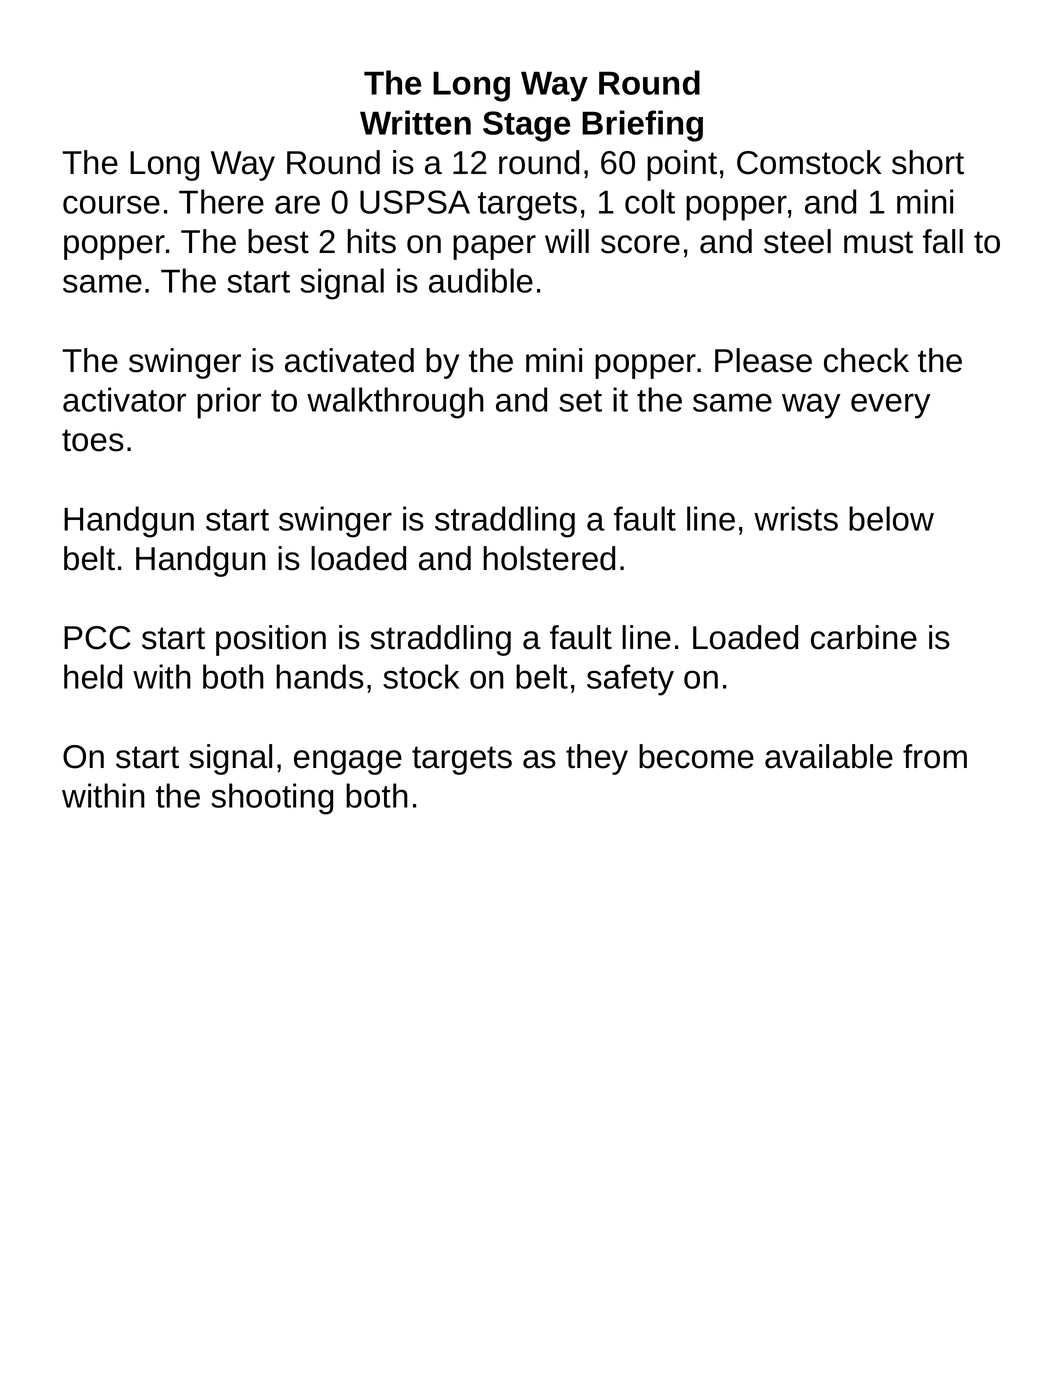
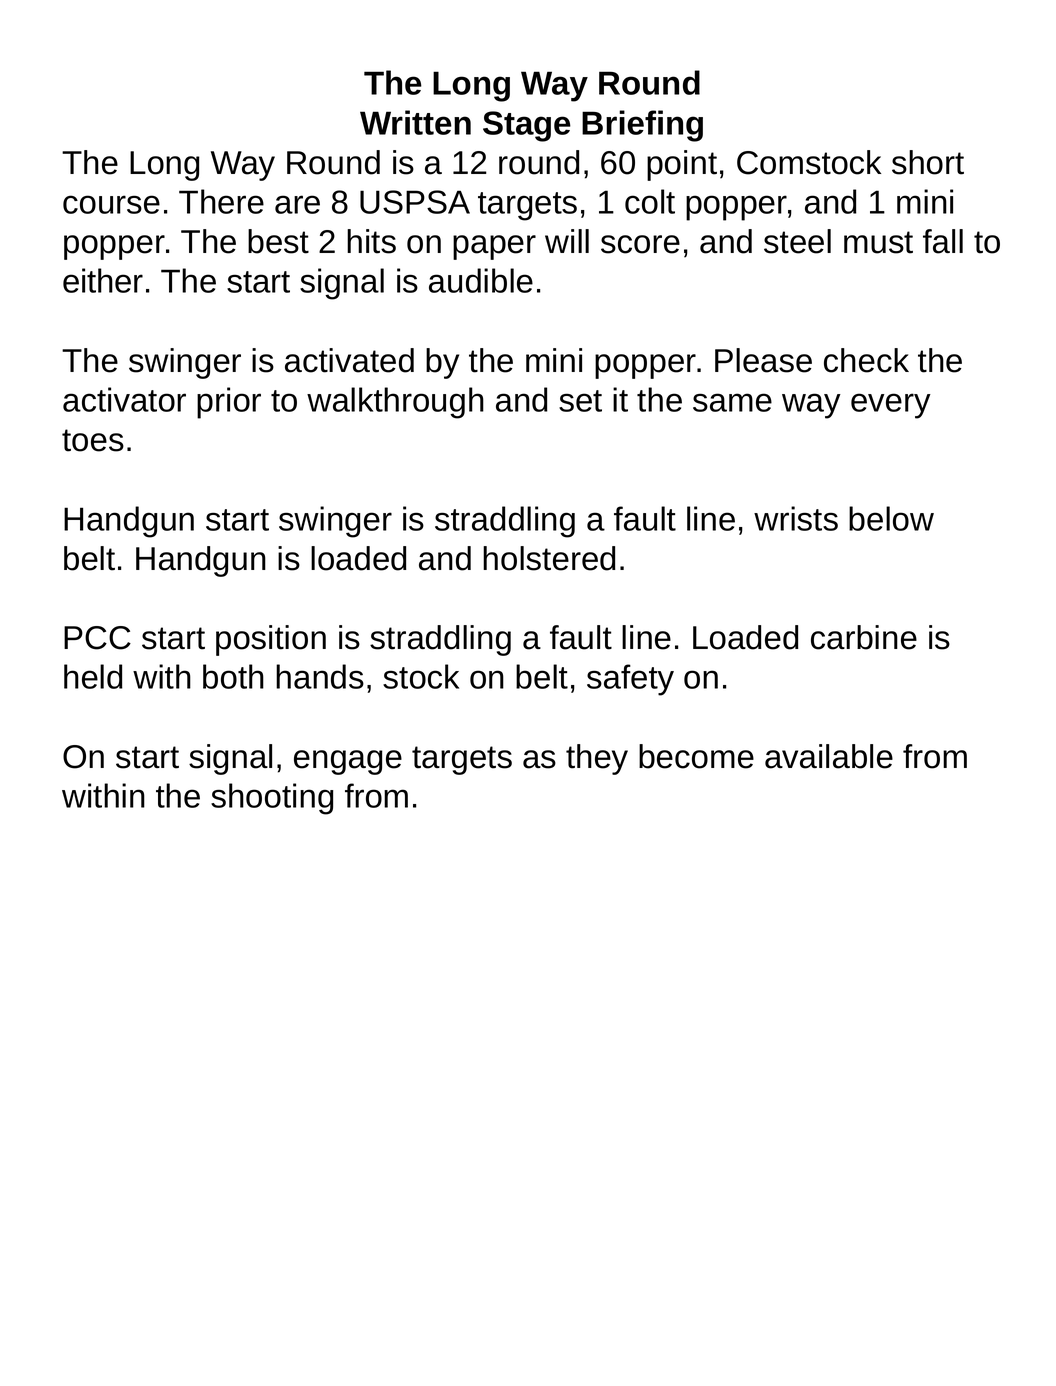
0: 0 -> 8
same at (107, 282): same -> either
shooting both: both -> from
